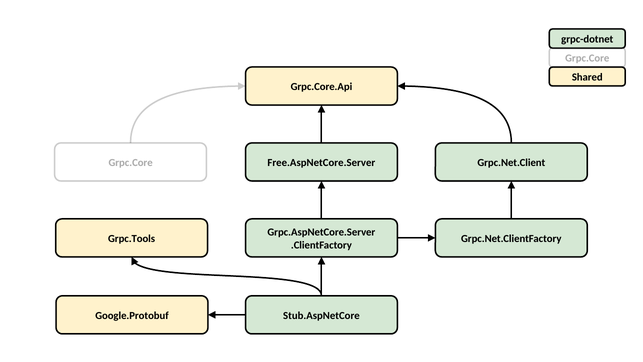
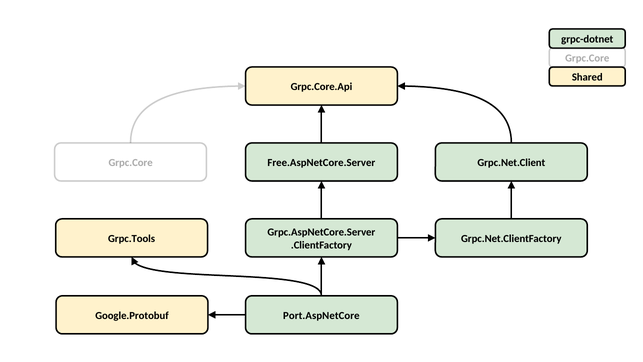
Stub.AspNetCore: Stub.AspNetCore -> Port.AspNetCore
